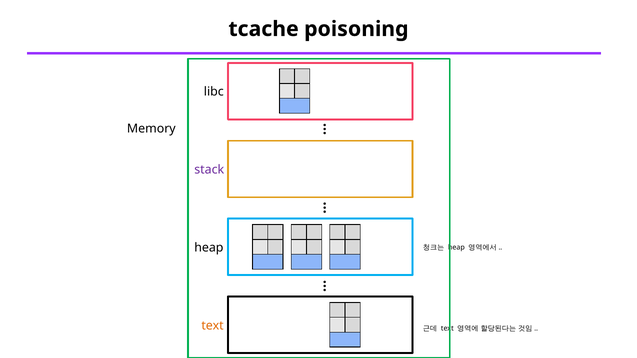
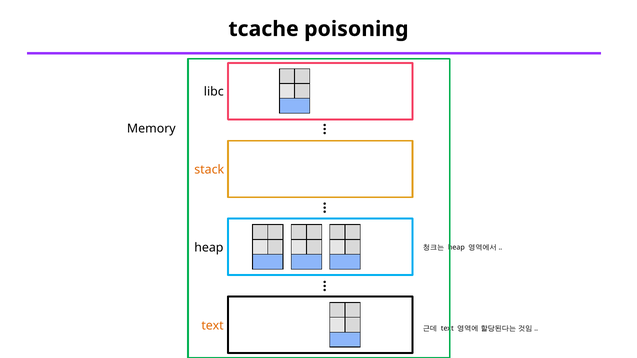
stack colour: purple -> orange
